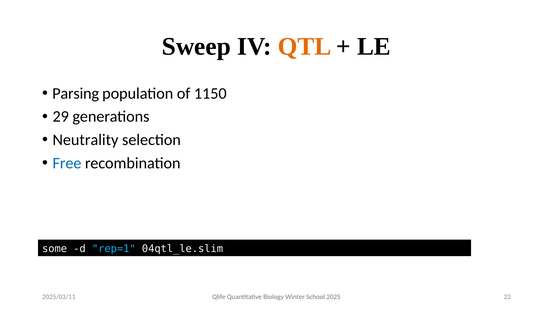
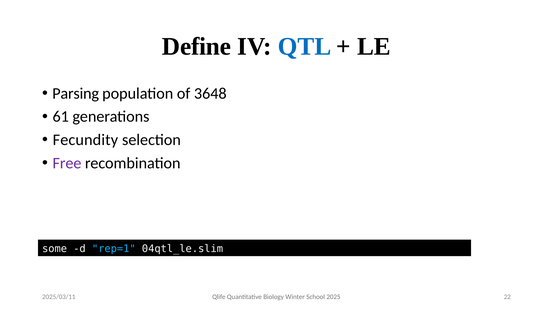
Sweep: Sweep -> Define
QTL colour: orange -> blue
1150: 1150 -> 3648
29: 29 -> 61
Neutrality: Neutrality -> Fecundity
Free colour: blue -> purple
